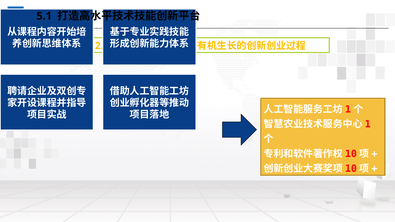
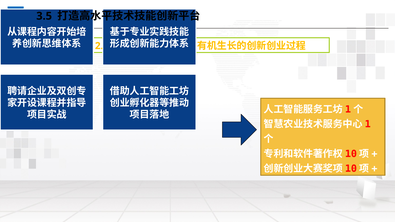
5.1: 5.1 -> 3.5
